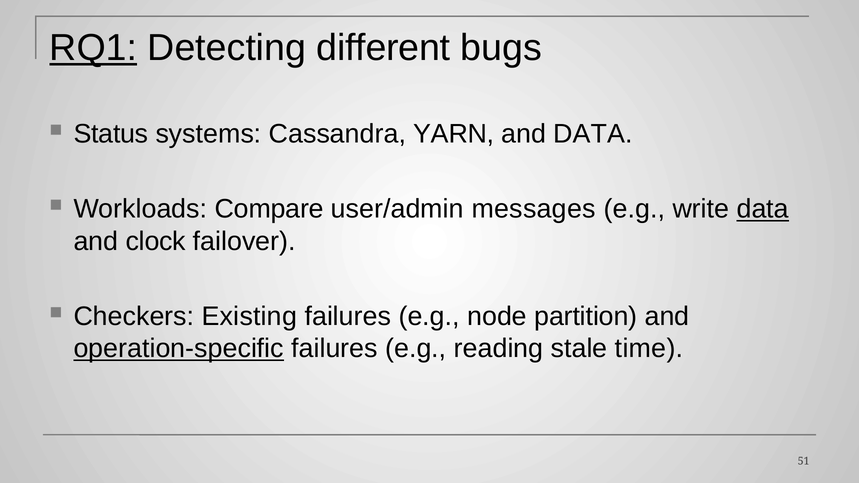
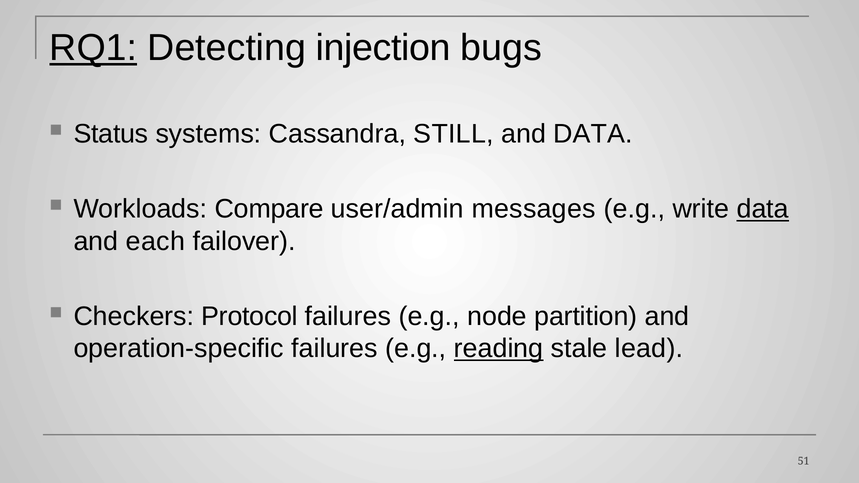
different: different -> injection
YARN: YARN -> STILL
clock: clock -> each
Existing: Existing -> Protocol
operation-specific underline: present -> none
reading underline: none -> present
time: time -> lead
